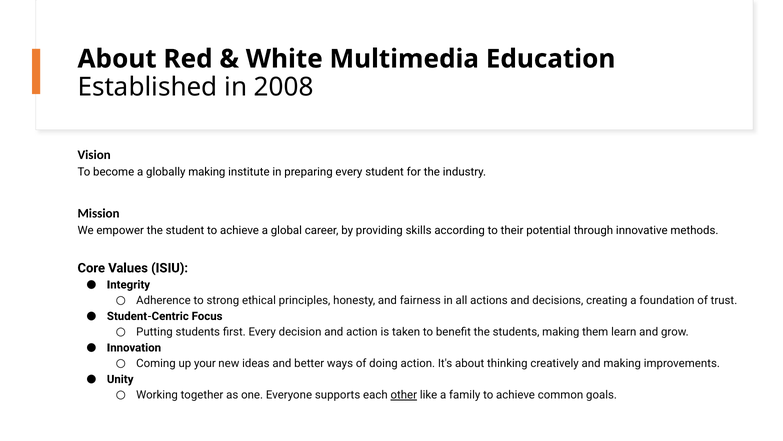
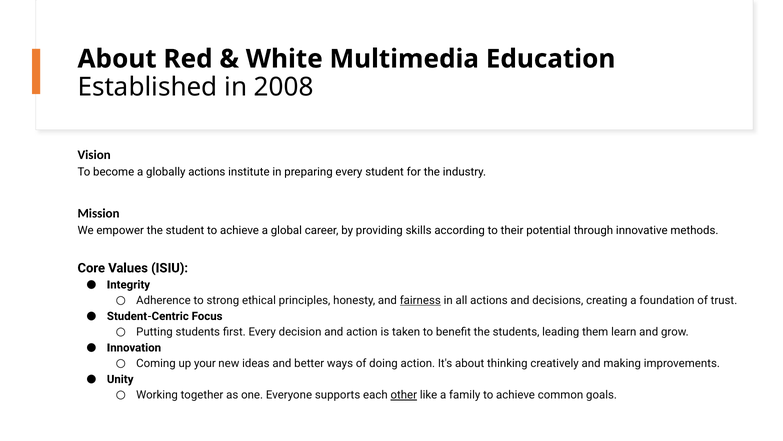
globally making: making -> actions
fairness underline: none -> present
students making: making -> leading
